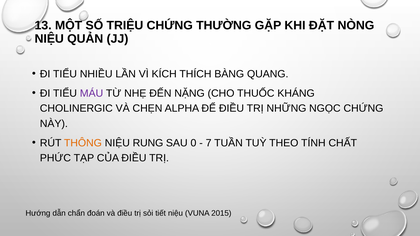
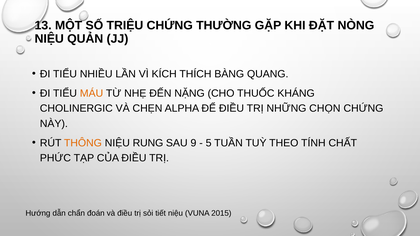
MÁU colour: purple -> orange
NGỌC: NGỌC -> CHỌN
0: 0 -> 9
7: 7 -> 5
